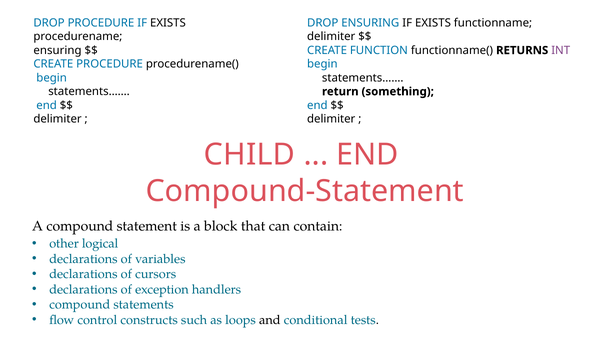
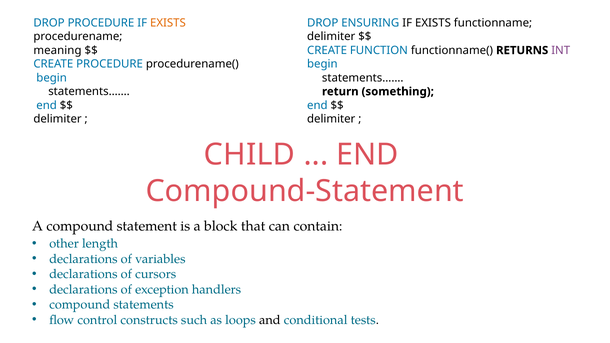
EXISTS at (168, 23) colour: black -> orange
ensuring at (57, 50): ensuring -> meaning
logical: logical -> length
